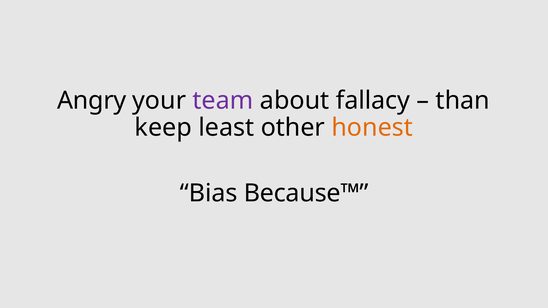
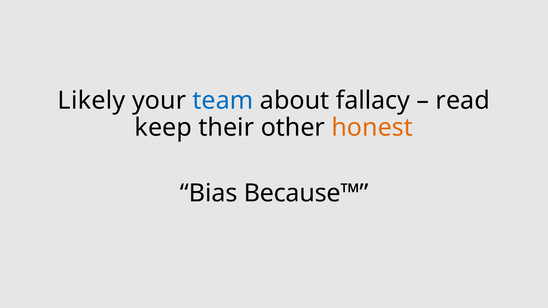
Angry: Angry -> Likely
team colour: purple -> blue
than: than -> read
least: least -> their
